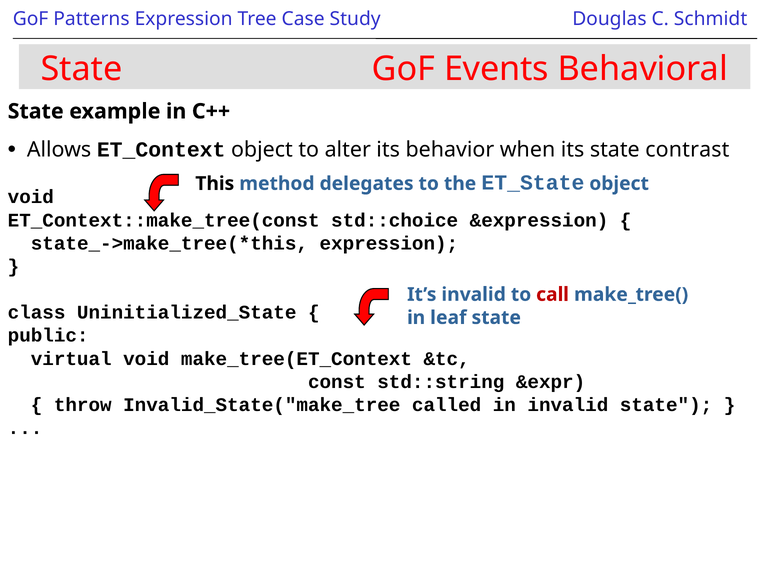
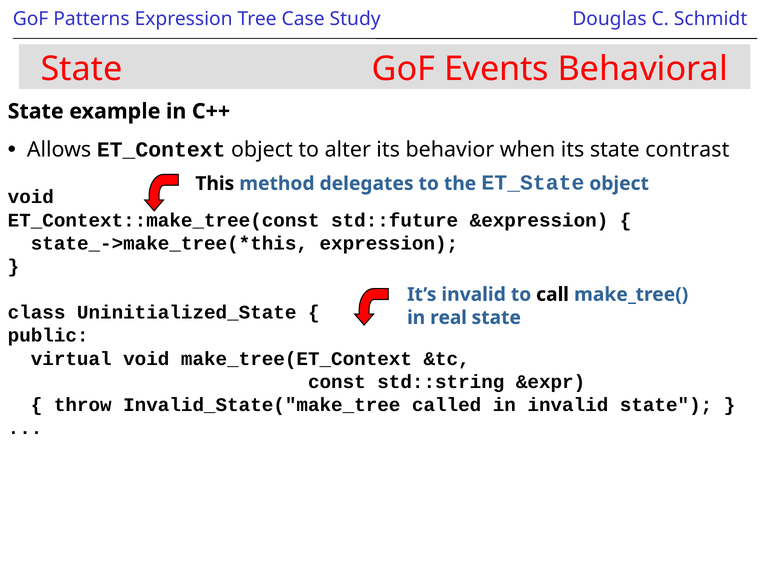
std::choice: std::choice -> std::future
call colour: red -> black
leaf: leaf -> real
